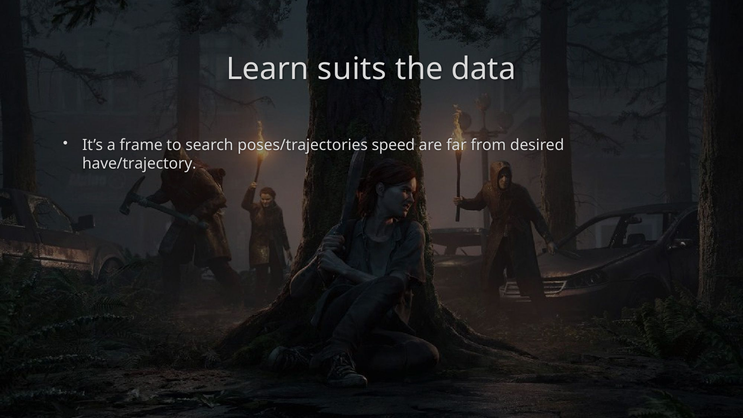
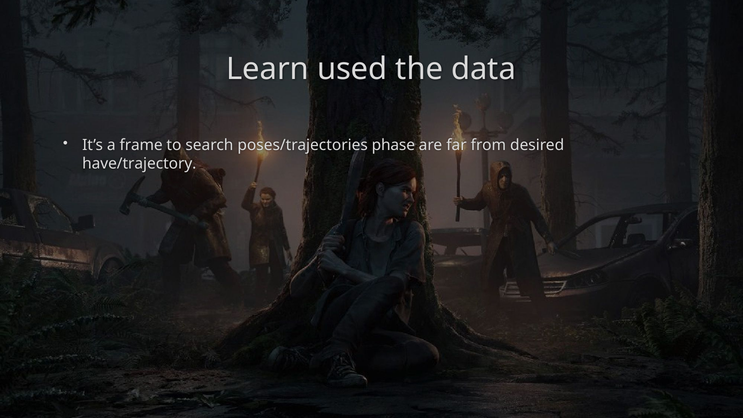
suits: suits -> used
speed: speed -> phase
